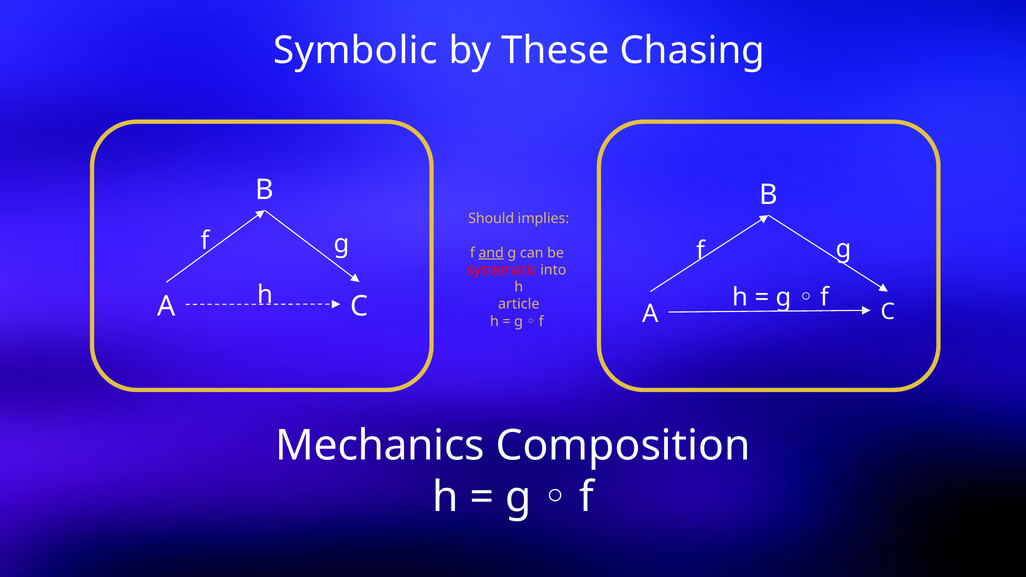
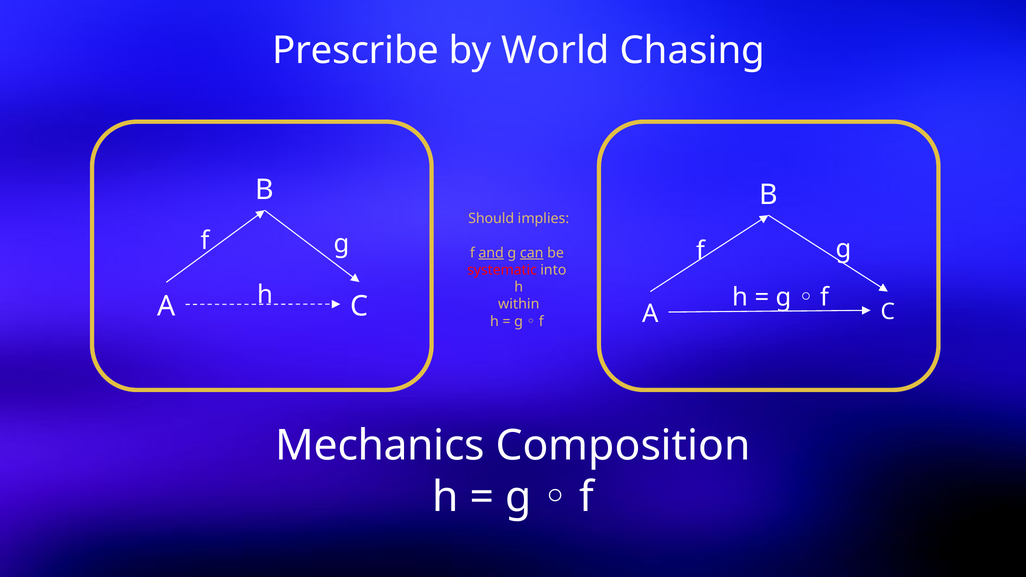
Symbolic: Symbolic -> Prescribe
These: These -> World
can underline: none -> present
article: article -> within
